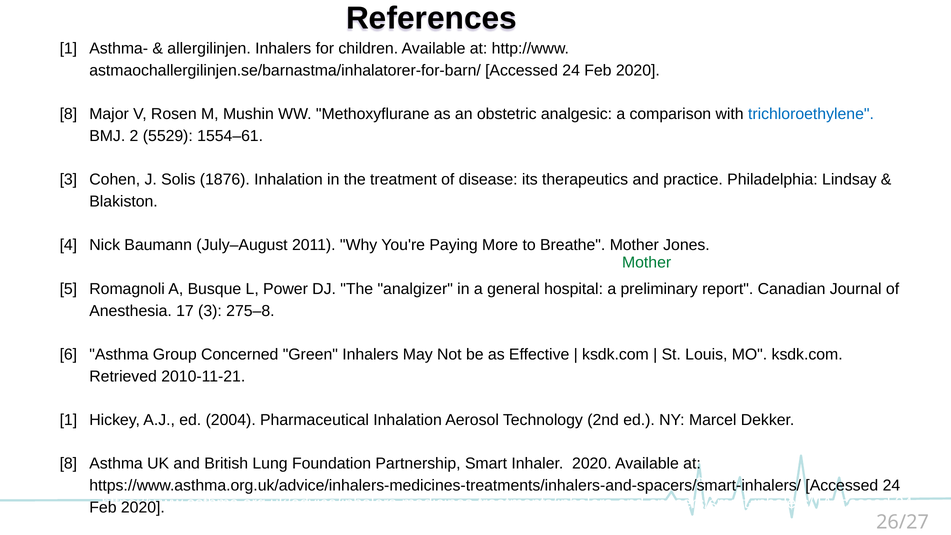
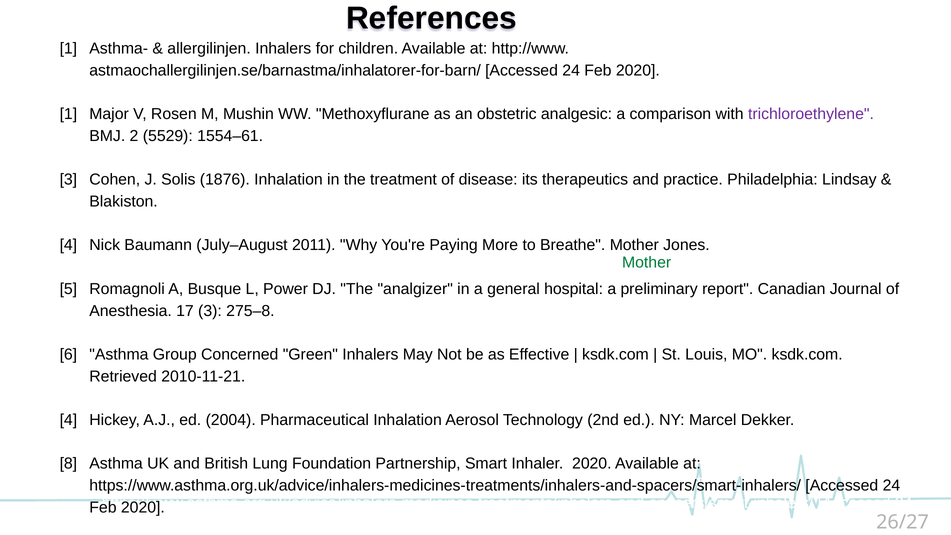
8 at (68, 114): 8 -> 1
trichloroethylene at (811, 114) colour: blue -> purple
1 at (68, 420): 1 -> 4
